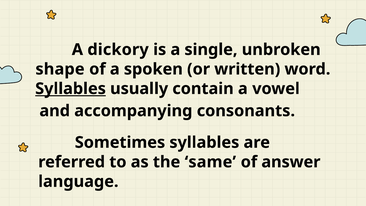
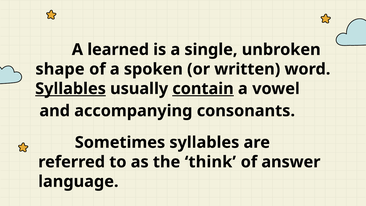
dickory: dickory -> learned
contain underline: none -> present
same: same -> think
